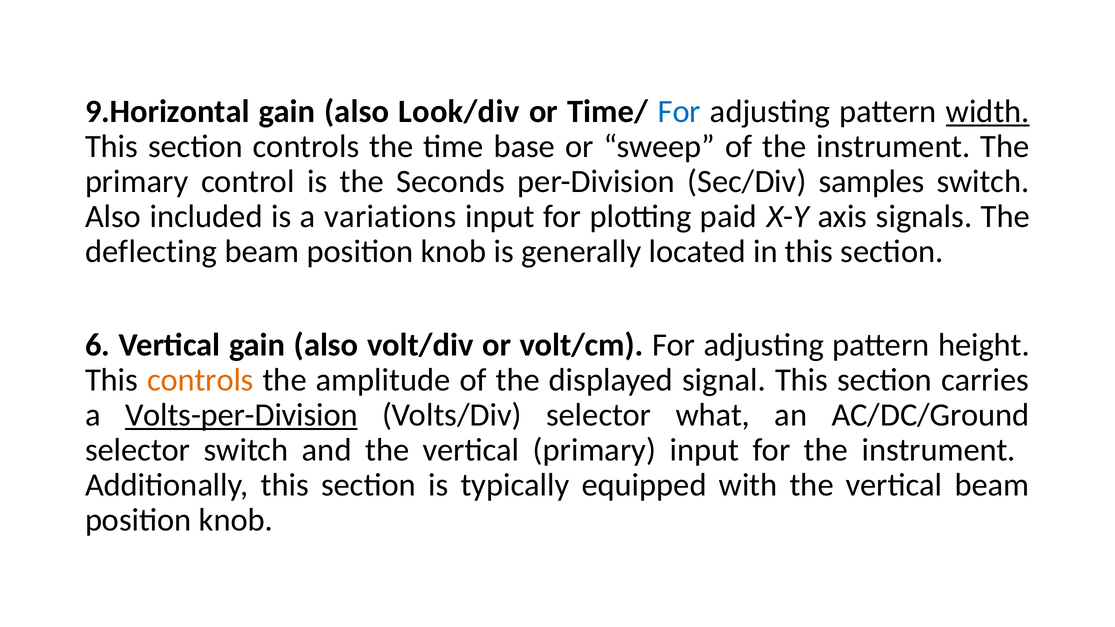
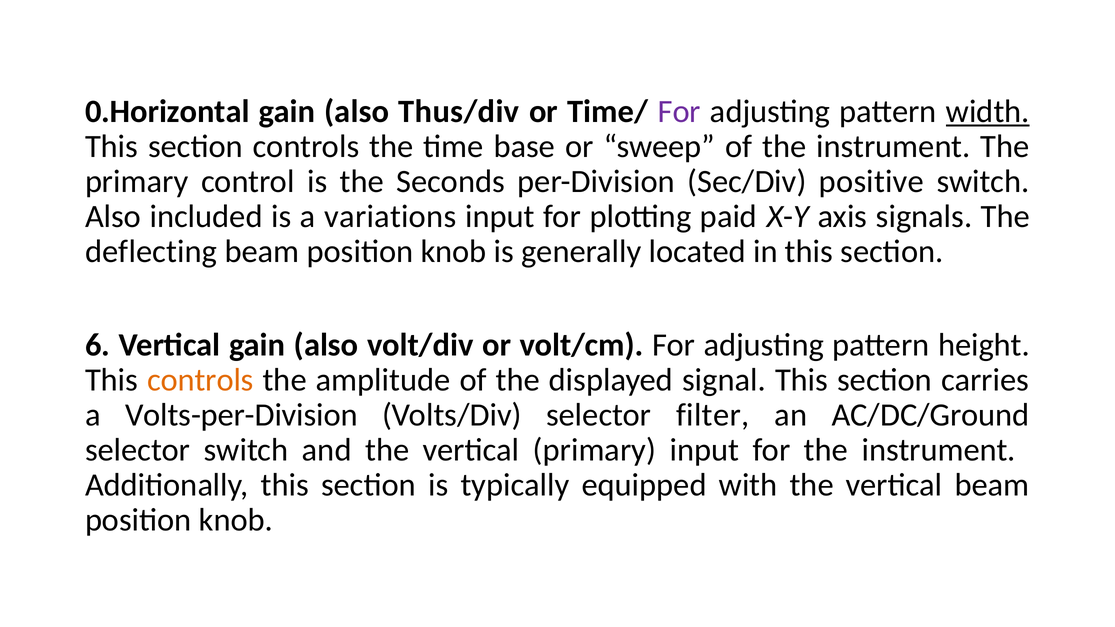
9.Horizontal: 9.Horizontal -> 0.Horizontal
Look/div: Look/div -> Thus/div
For at (679, 111) colour: blue -> purple
samples: samples -> positive
Volts-per-Division underline: present -> none
what: what -> filter
